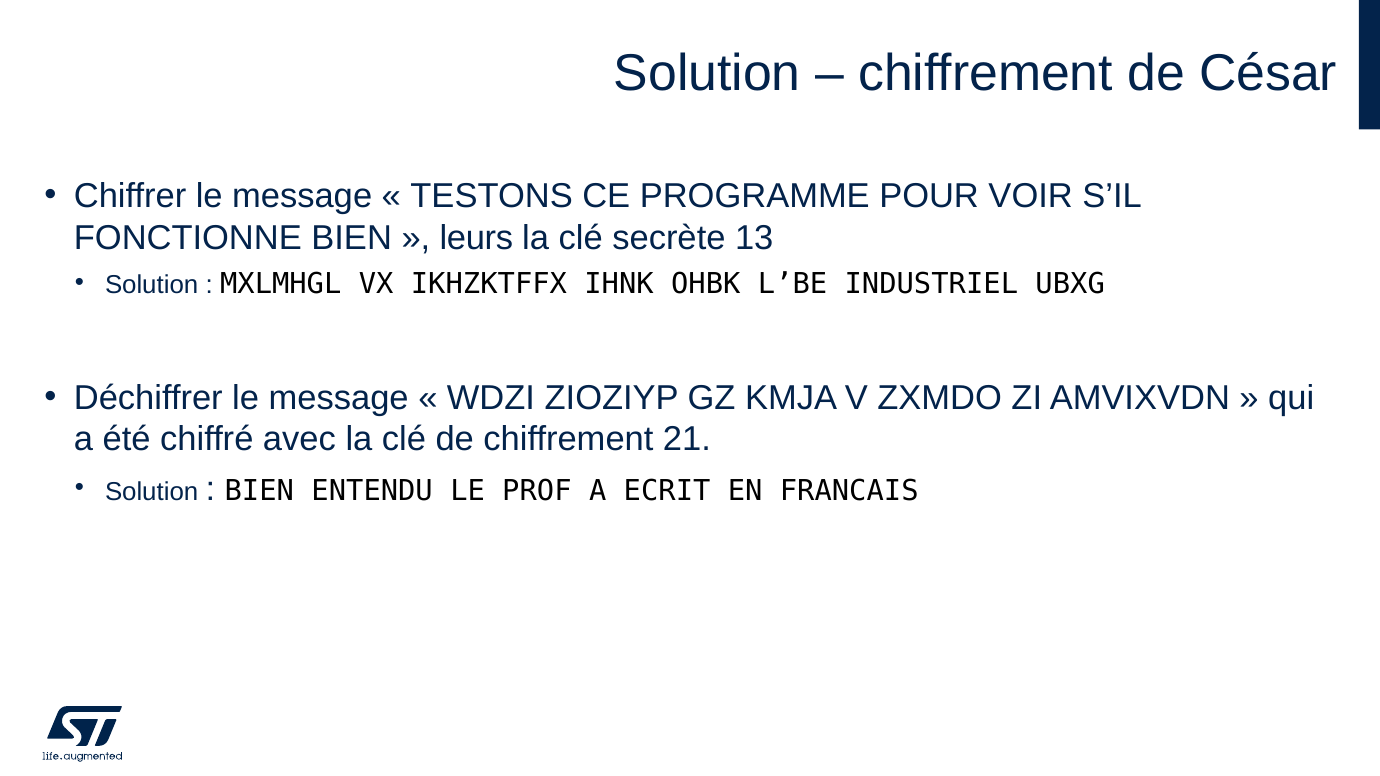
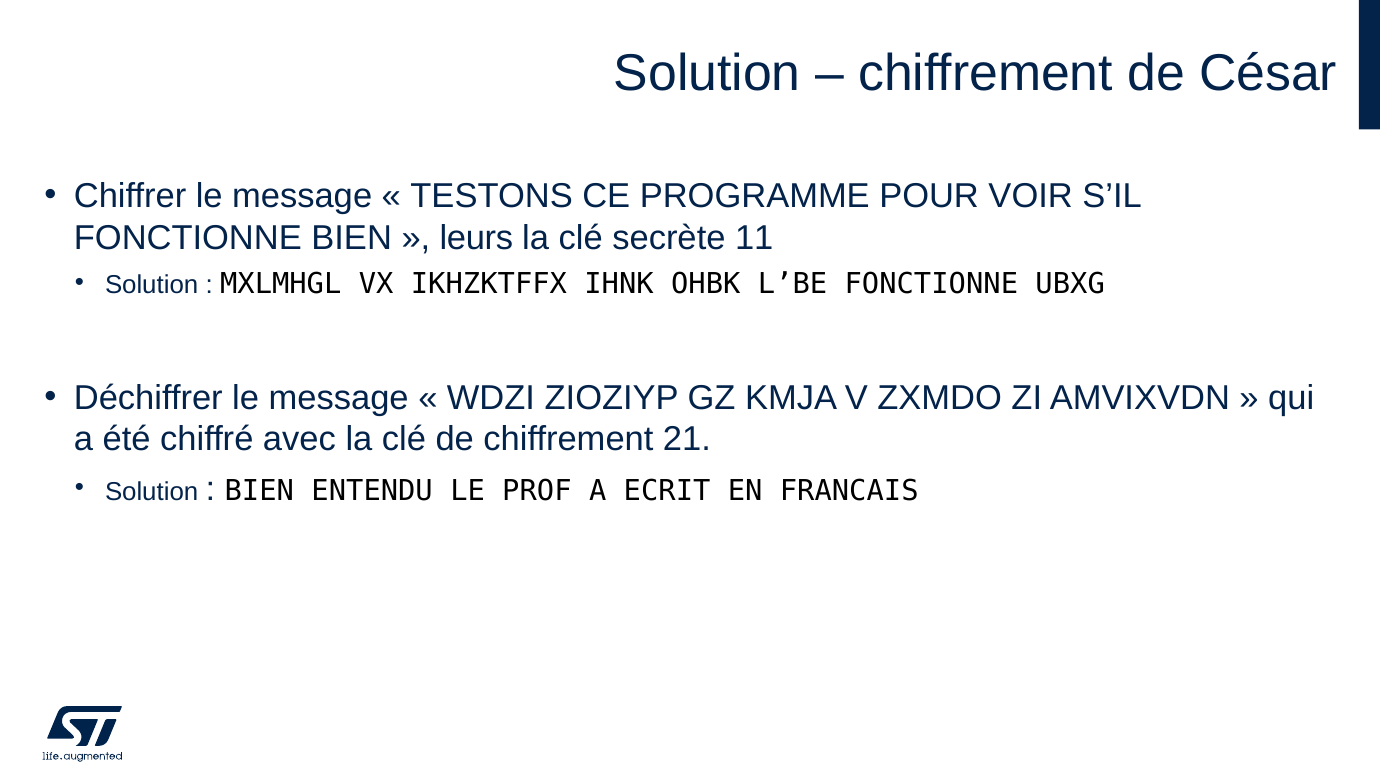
13: 13 -> 11
L’BE INDUSTRIEL: INDUSTRIEL -> FONCTIONNE
